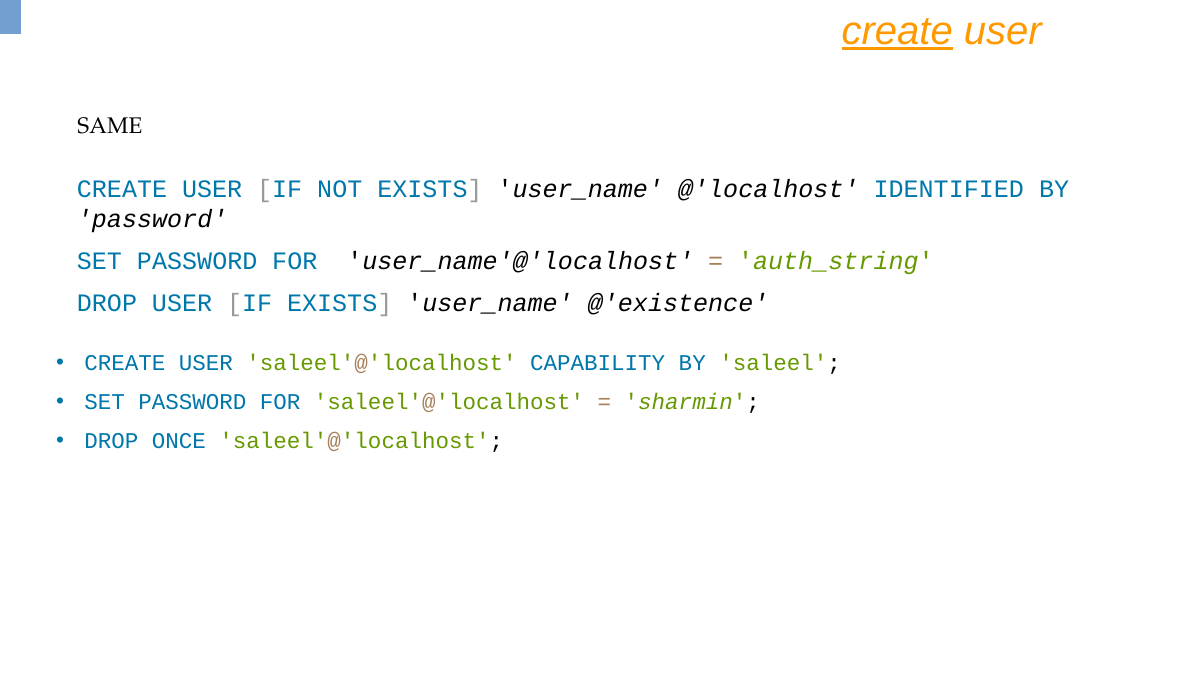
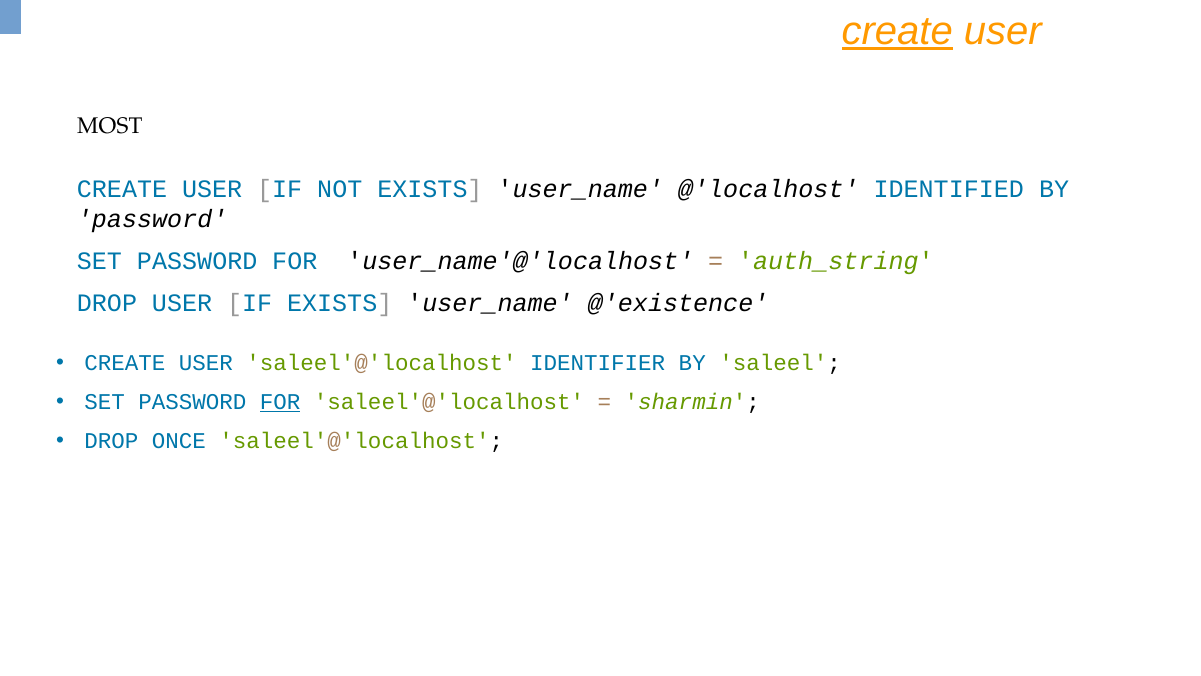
SAME: SAME -> MOST
CAPABILITY: CAPABILITY -> IDENTIFIER
FOR at (280, 402) underline: none -> present
